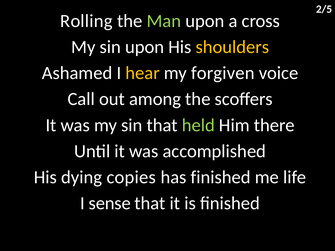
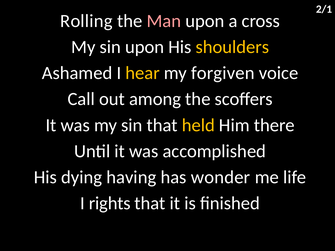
2/5: 2/5 -> 2/1
Man colour: light green -> pink
held colour: light green -> yellow
copies: copies -> having
has finished: finished -> wonder
sense: sense -> rights
